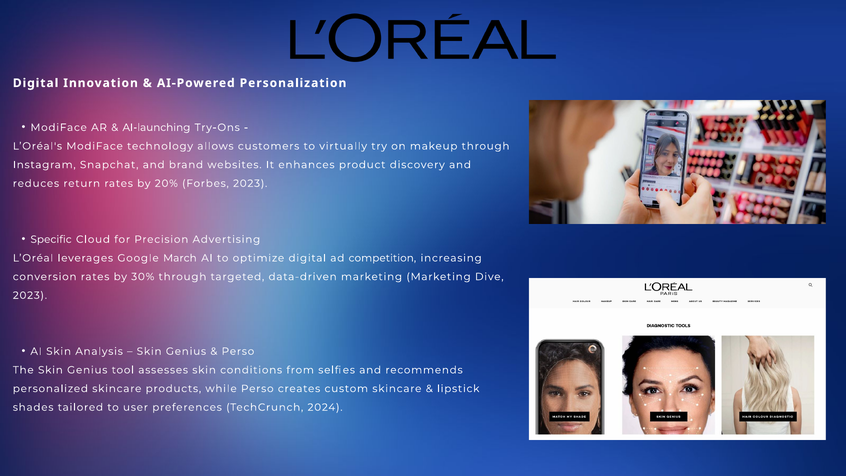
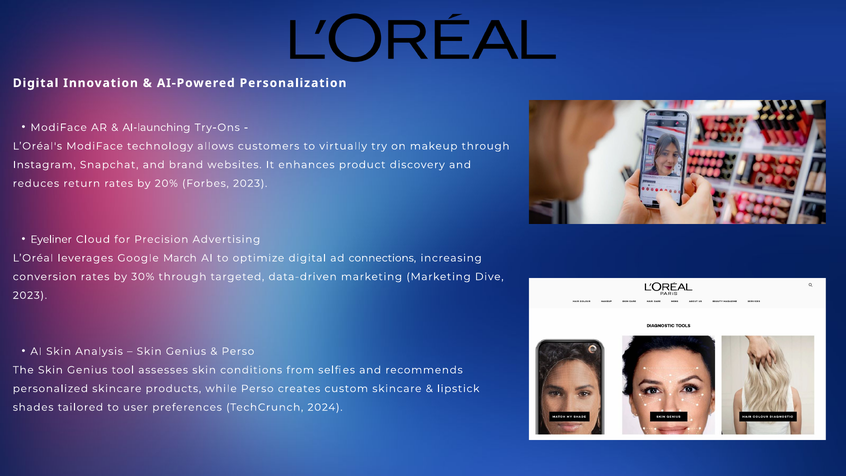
Specific: Specific -> Eyeliner
competition: competition -> connections
